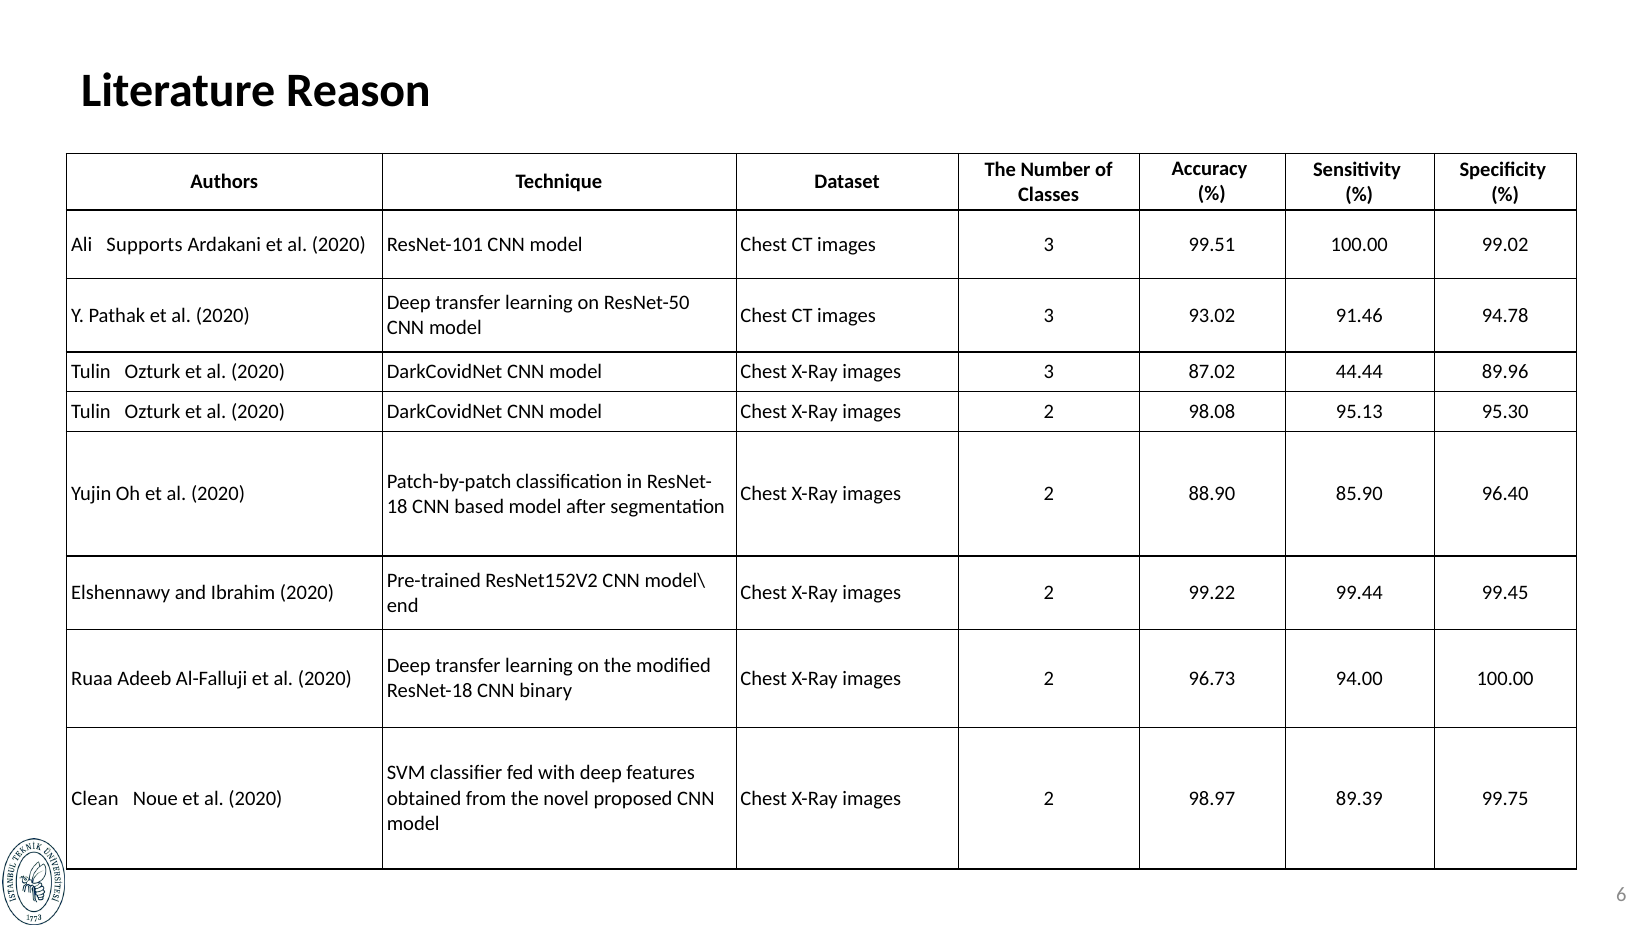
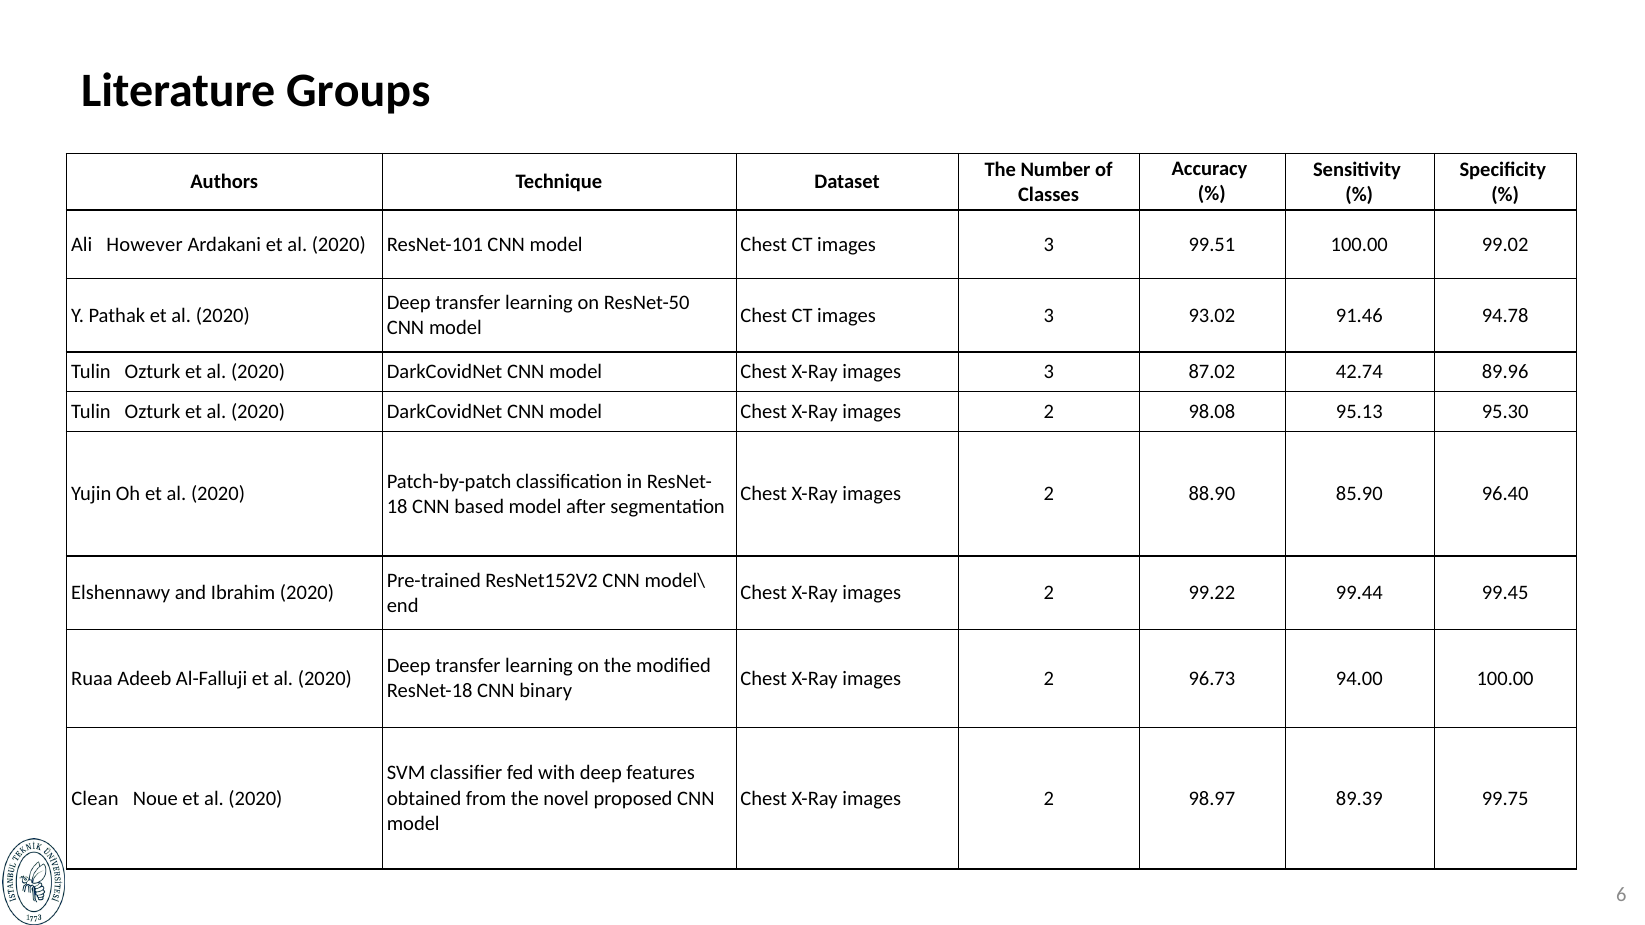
Reason: Reason -> Groups
Supports: Supports -> However
44.44: 44.44 -> 42.74
